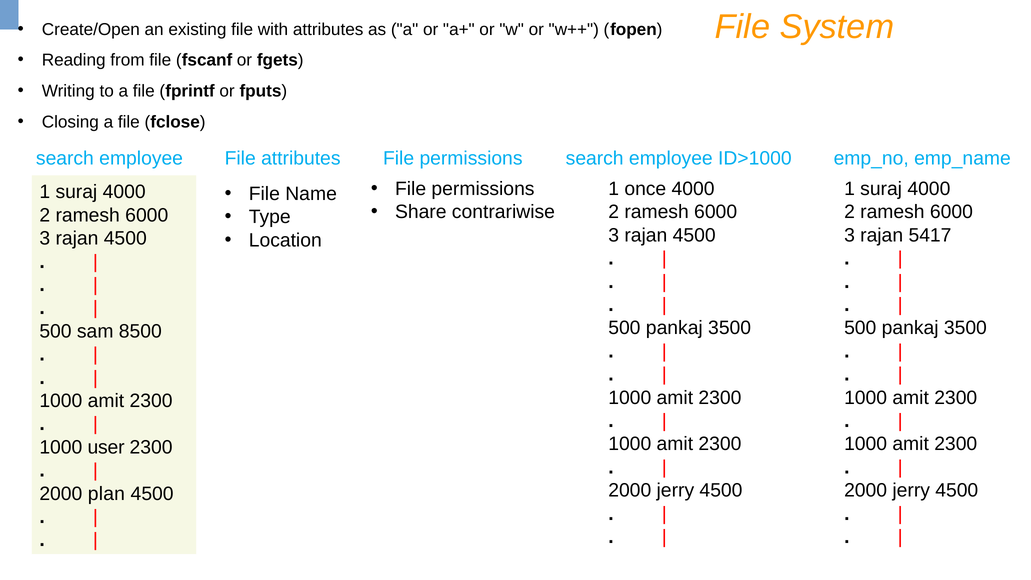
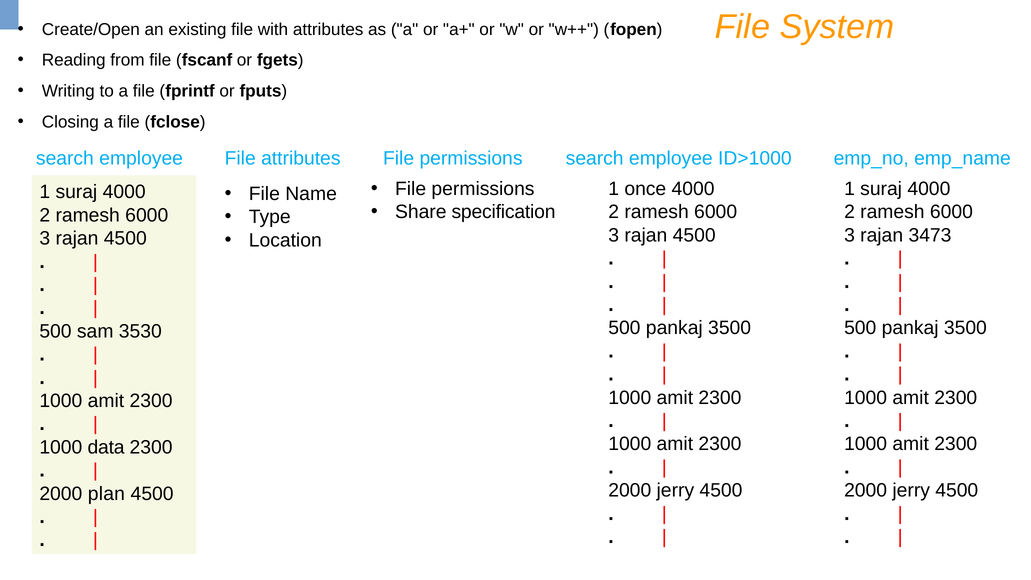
contrariwise: contrariwise -> specification
5417: 5417 -> 3473
8500: 8500 -> 3530
user: user -> data
